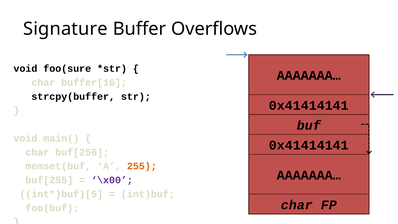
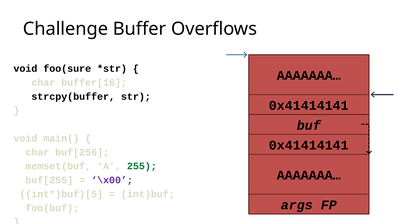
Signature: Signature -> Challenge
255 colour: orange -> green
char at (297, 205): char -> args
